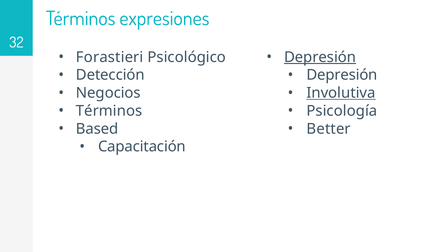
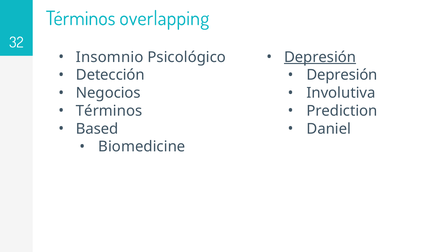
expresiones: expresiones -> overlapping
Forastieri: Forastieri -> Insomnio
Involutiva underline: present -> none
Psicología: Psicología -> Prediction
Better: Better -> Daniel
Capacitación: Capacitación -> Biomedicine
